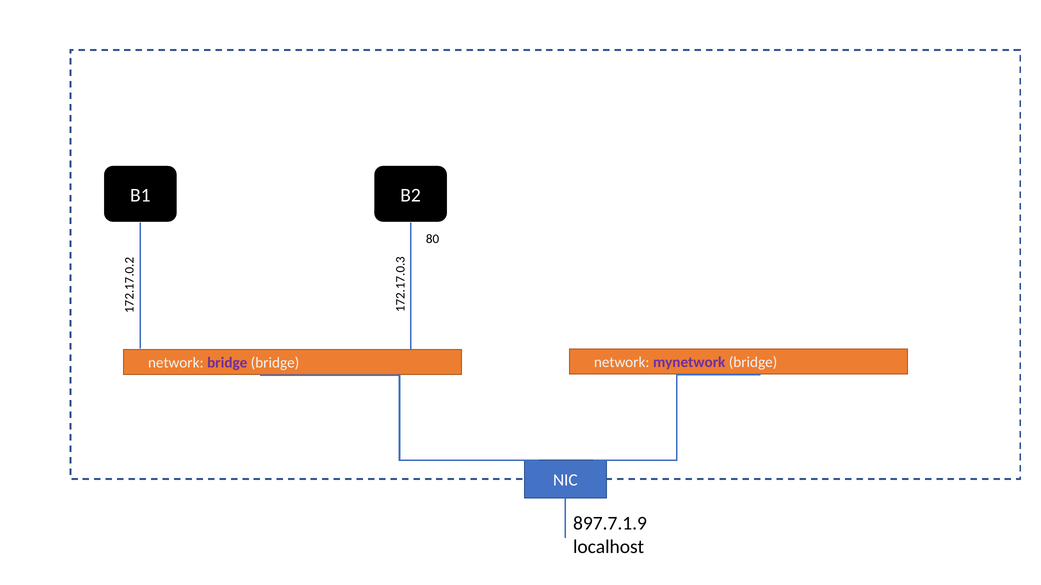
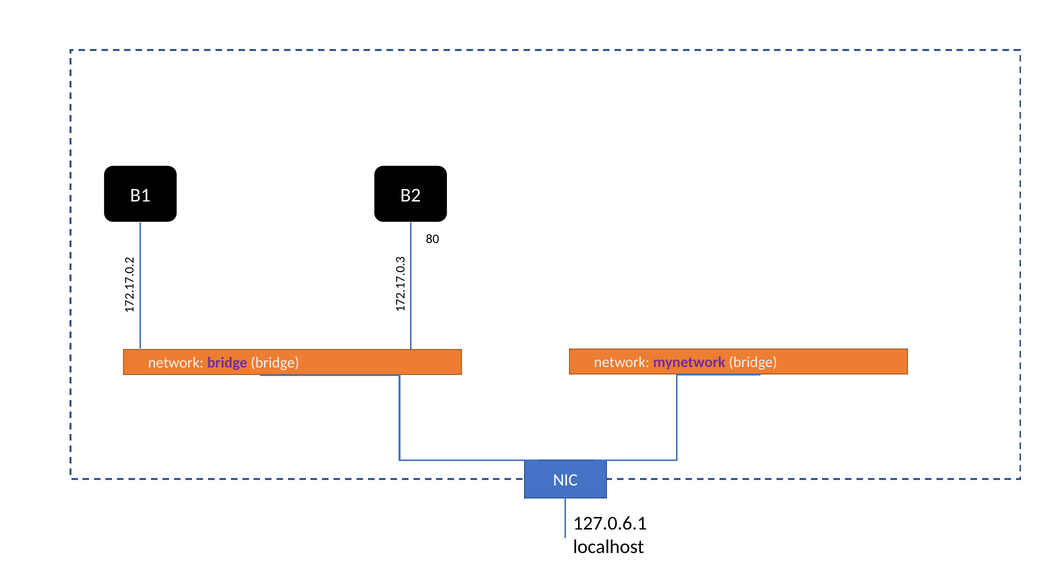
897.7.1.9: 897.7.1.9 -> 127.0.6.1
